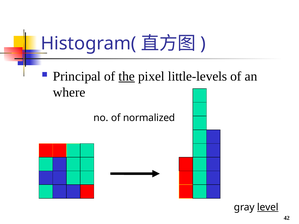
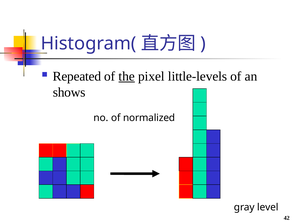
Principal: Principal -> Repeated
where: where -> shows
level underline: present -> none
